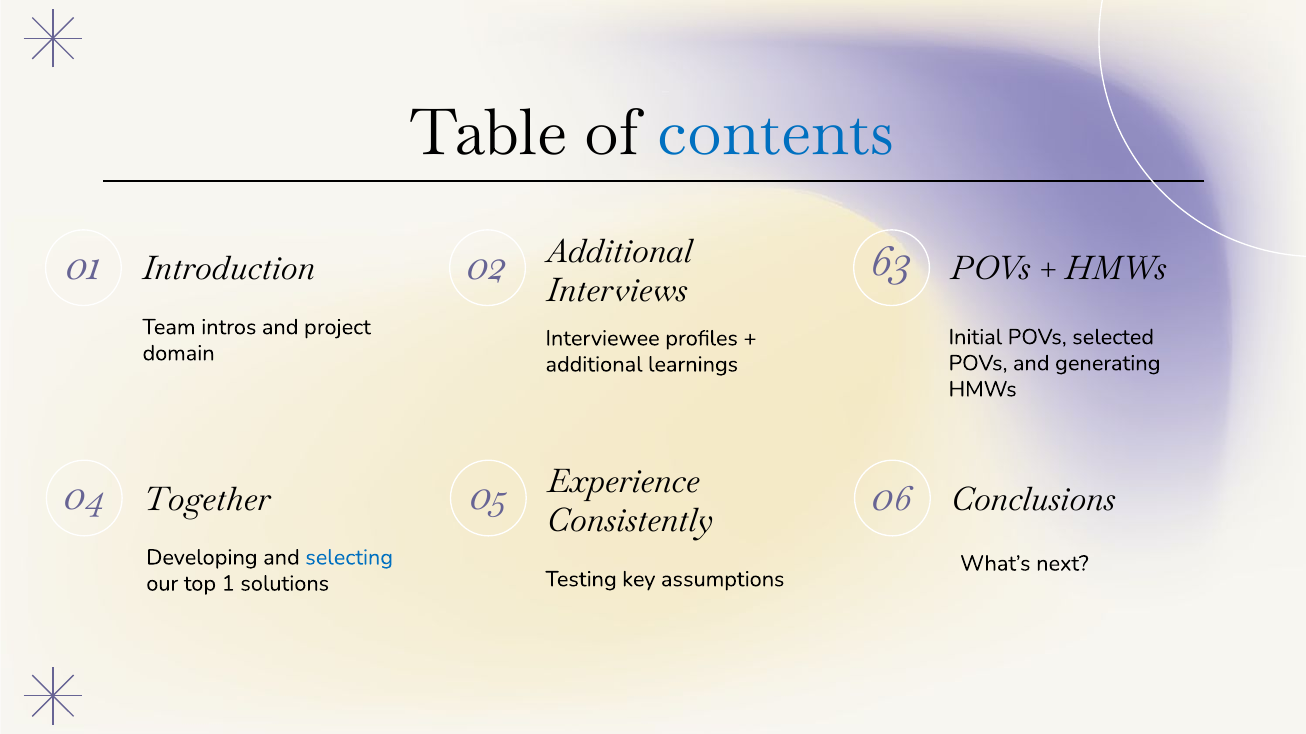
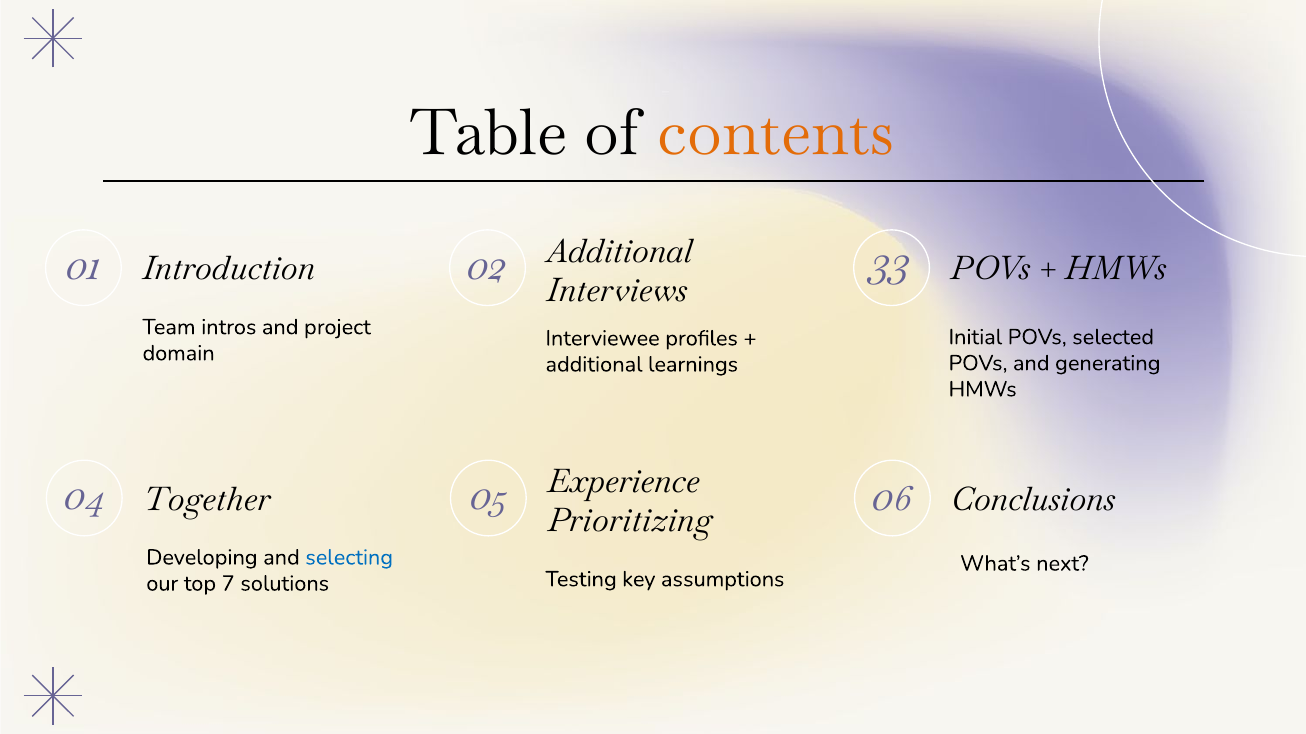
contents colour: blue -> orange
63: 63 -> 33
Consistently: Consistently -> Prioritizing
1: 1 -> 7
